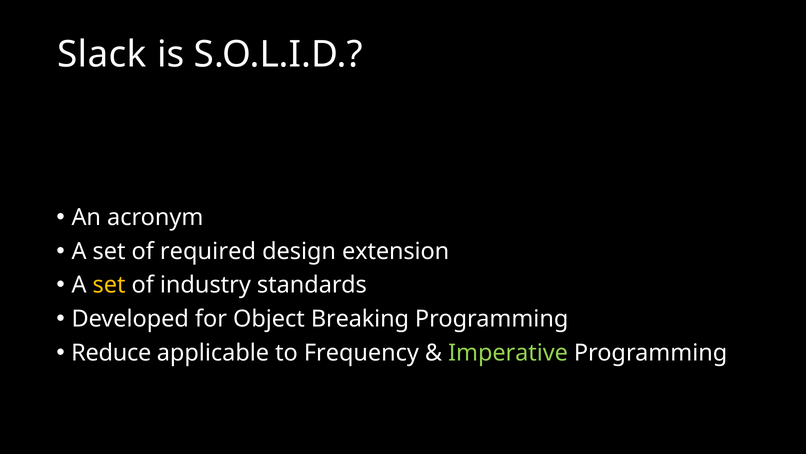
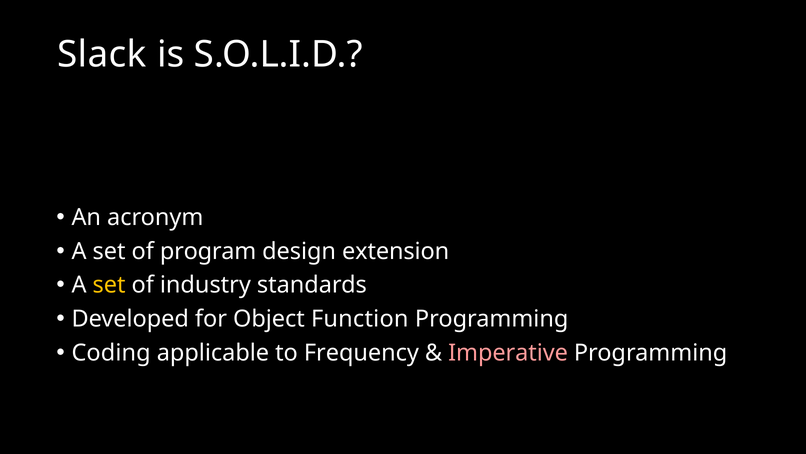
required: required -> program
Breaking: Breaking -> Function
Reduce: Reduce -> Coding
Imperative colour: light green -> pink
